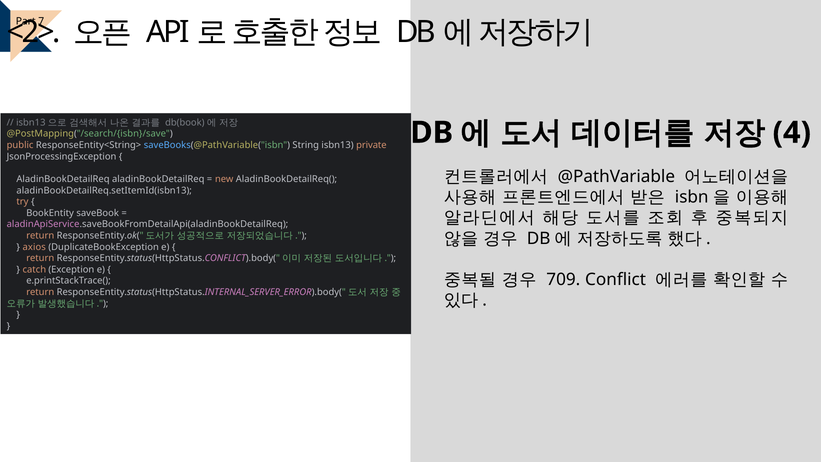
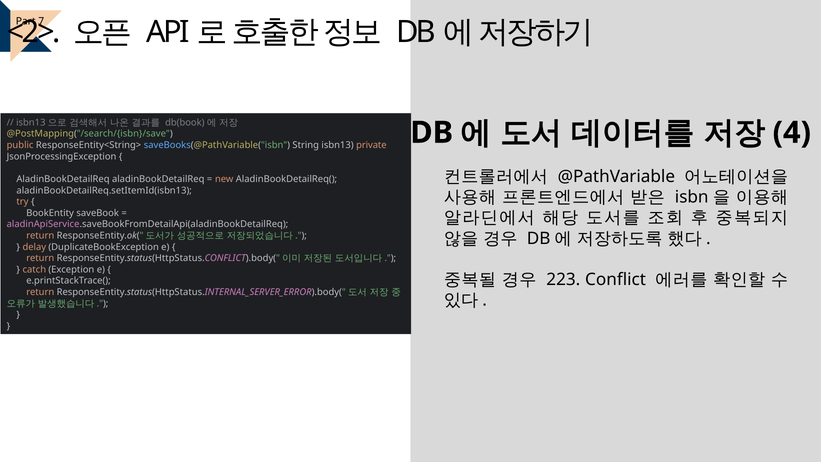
axios: axios -> delay
709: 709 -> 223
